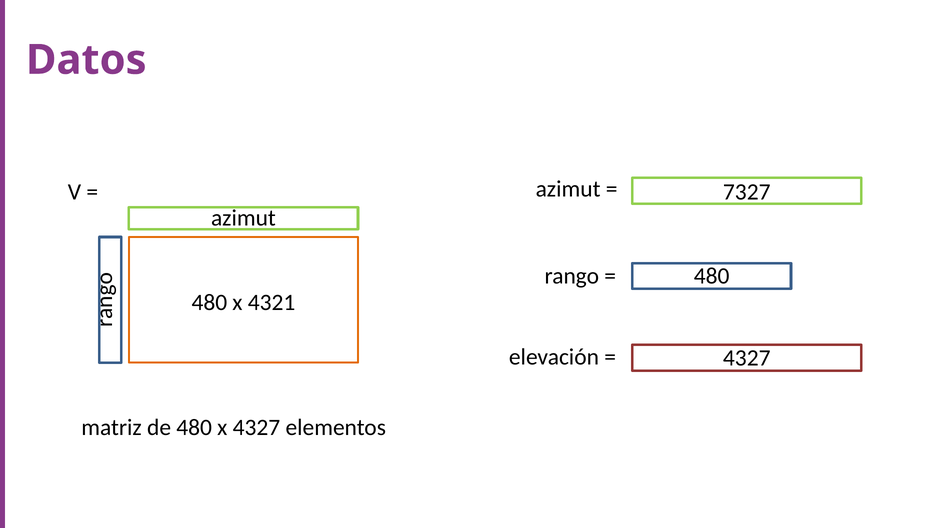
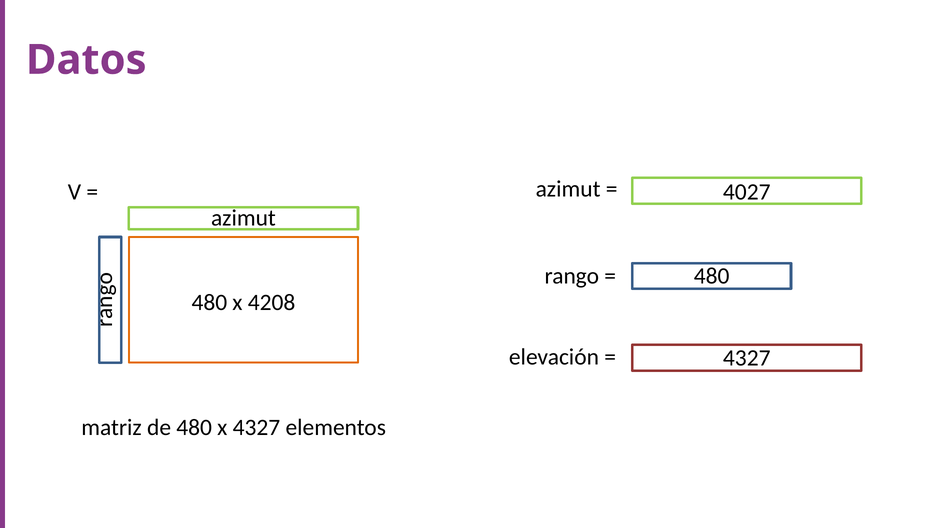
7327: 7327 -> 4027
4321: 4321 -> 4208
